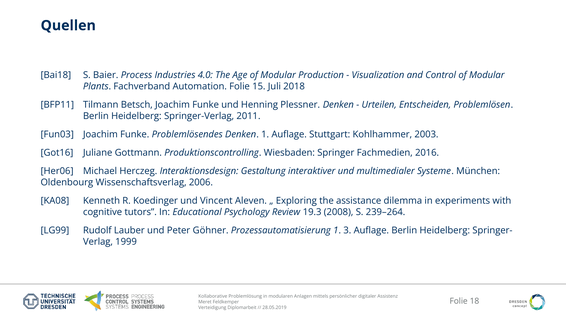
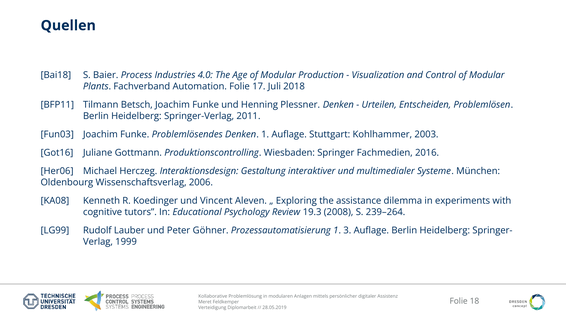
15: 15 -> 17
